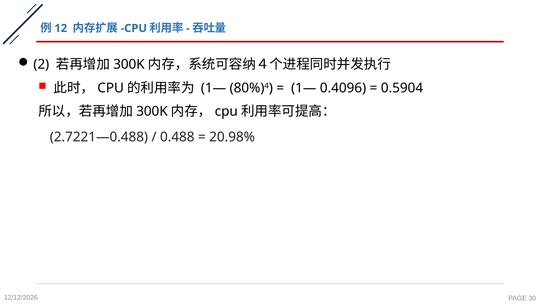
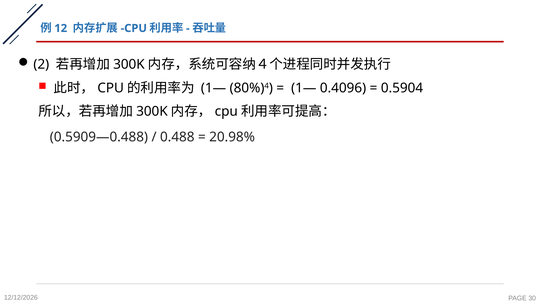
2.7221—0.488: 2.7221—0.488 -> 0.5909—0.488
